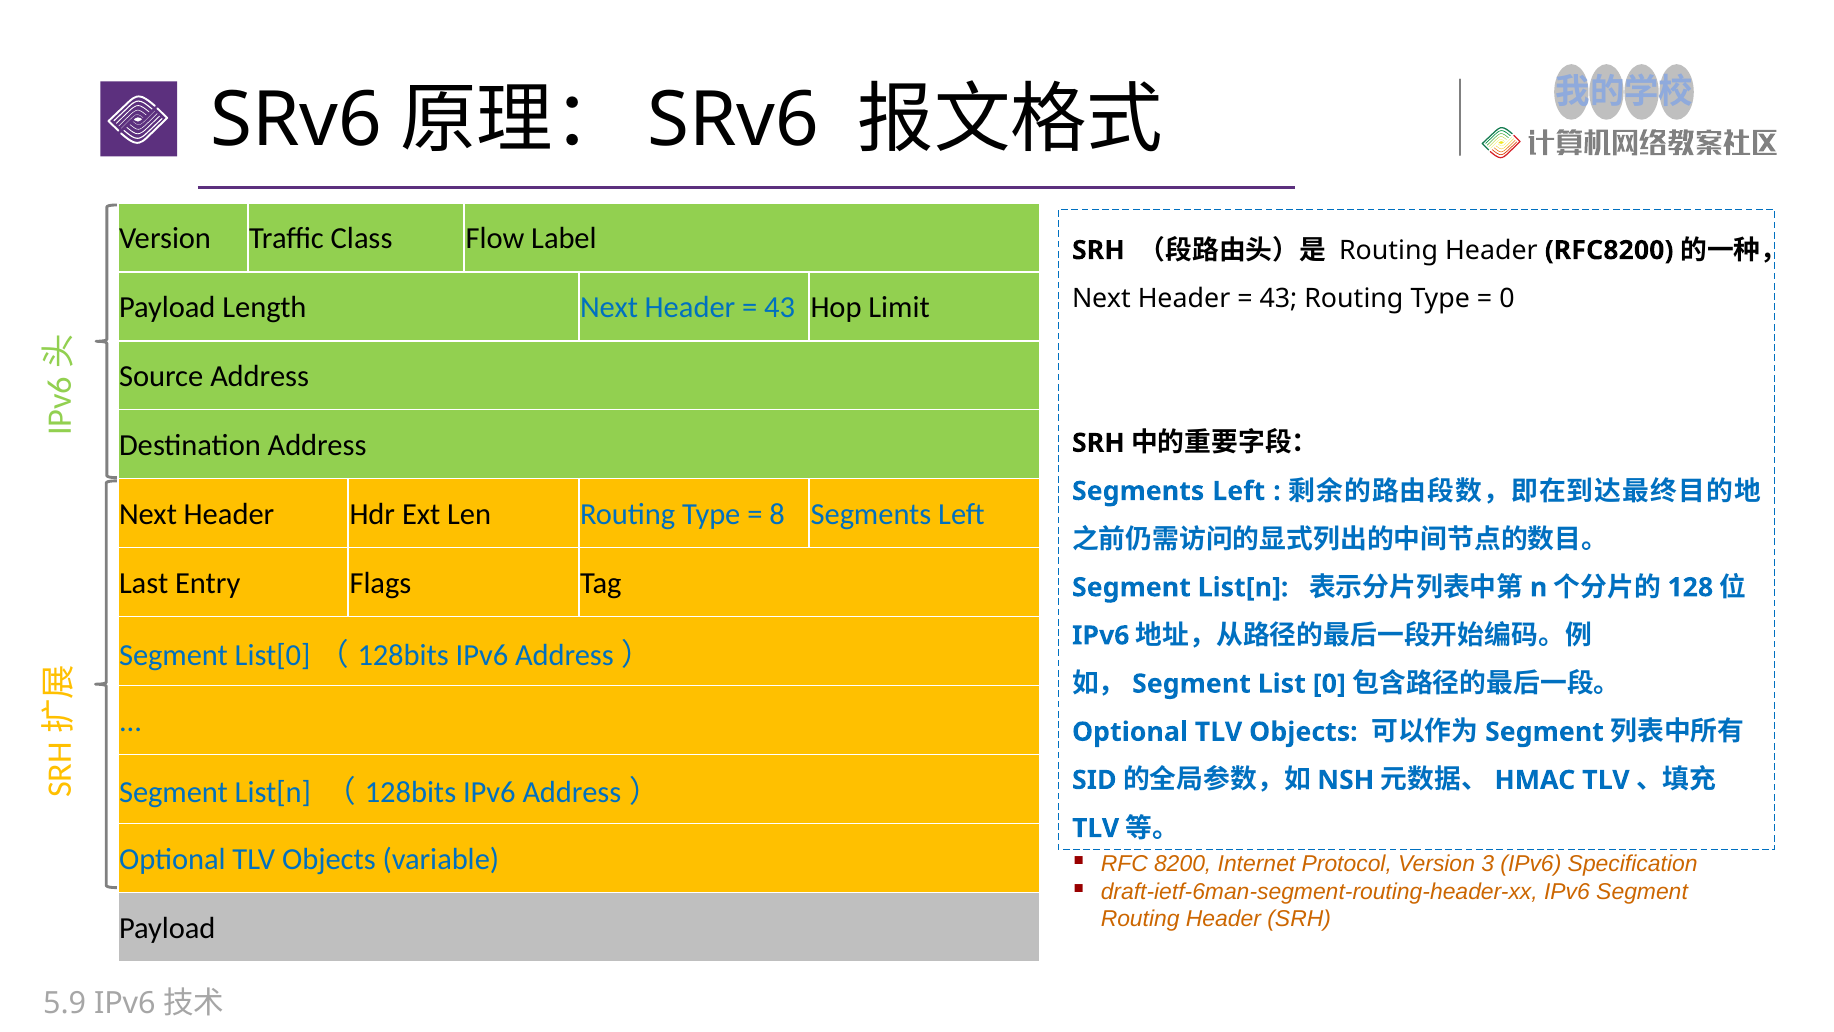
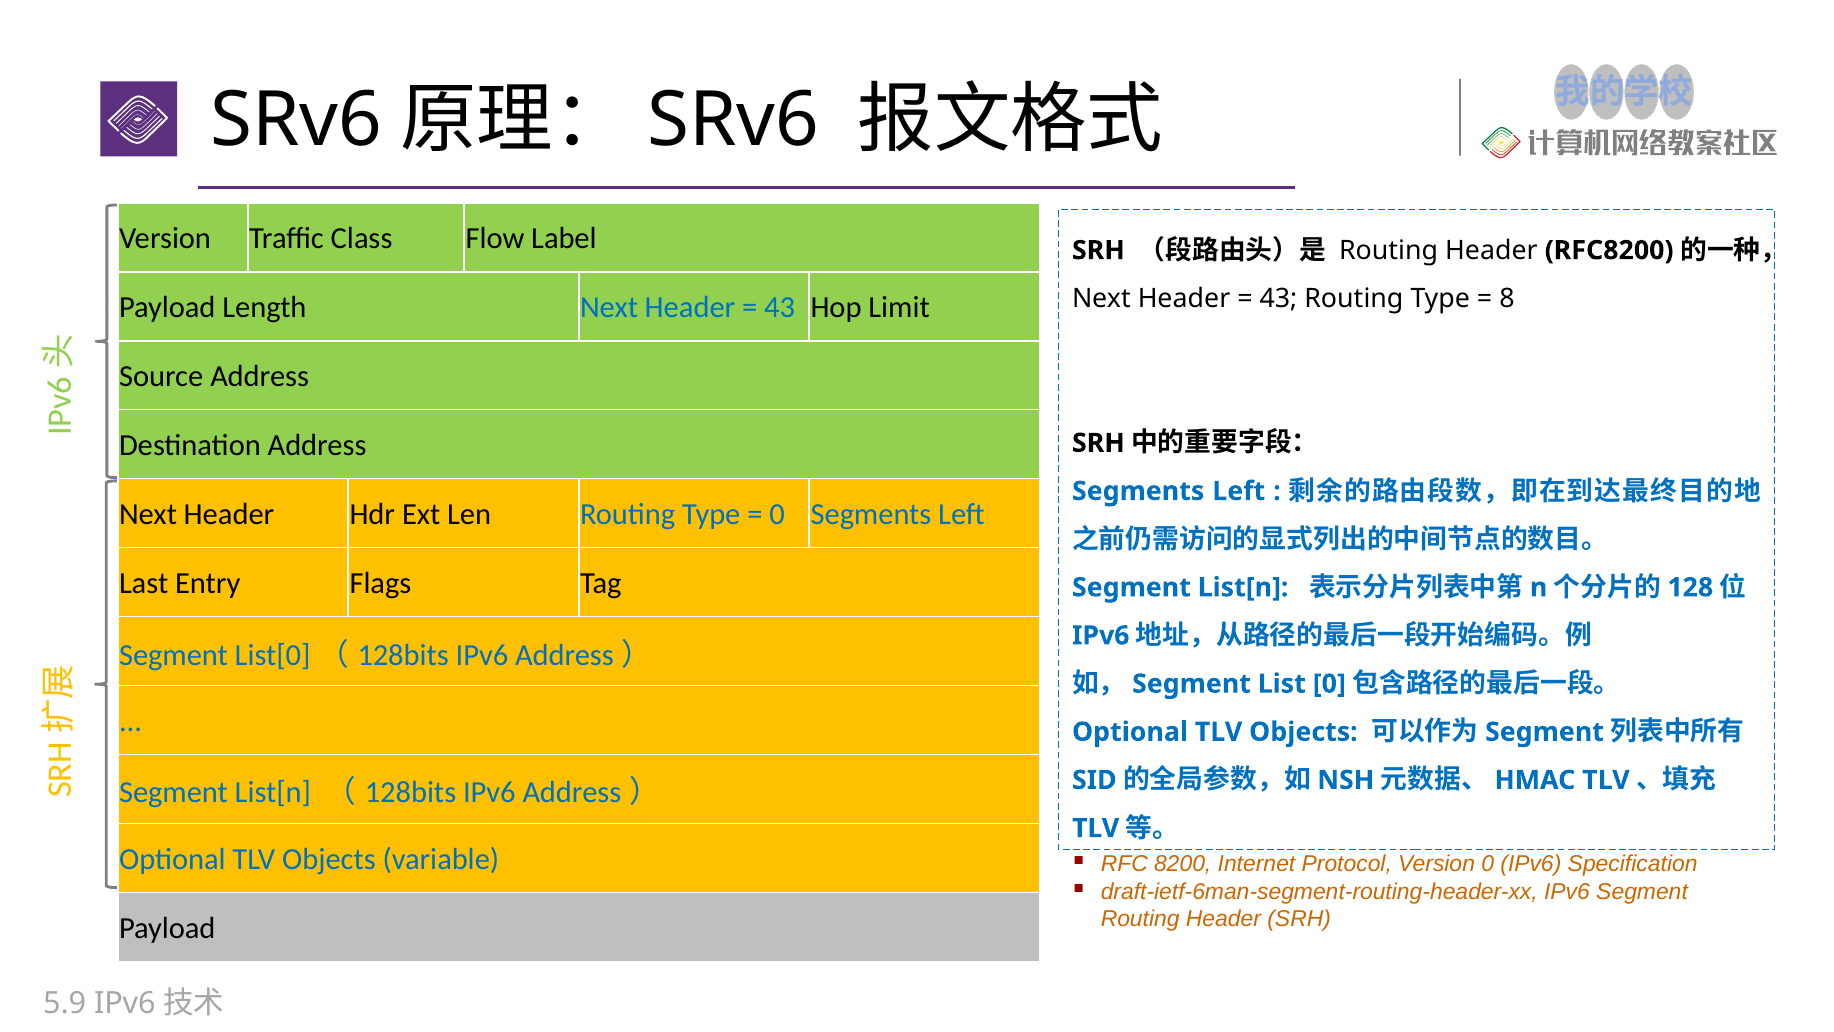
0 at (1507, 298): 0 -> 8
8 at (777, 514): 8 -> 0
Version 3: 3 -> 0
